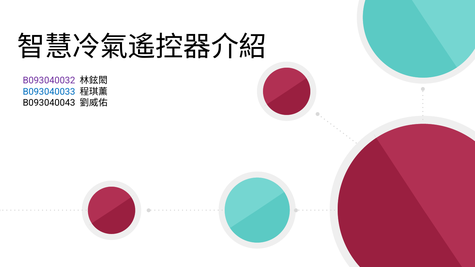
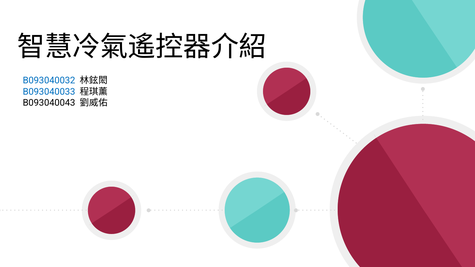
B093040032 colour: purple -> blue
